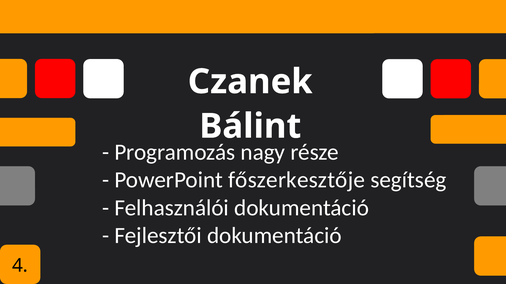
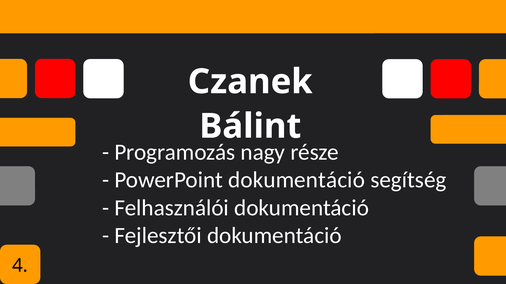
PowerPoint főszerkesztője: főszerkesztője -> dokumentáció
